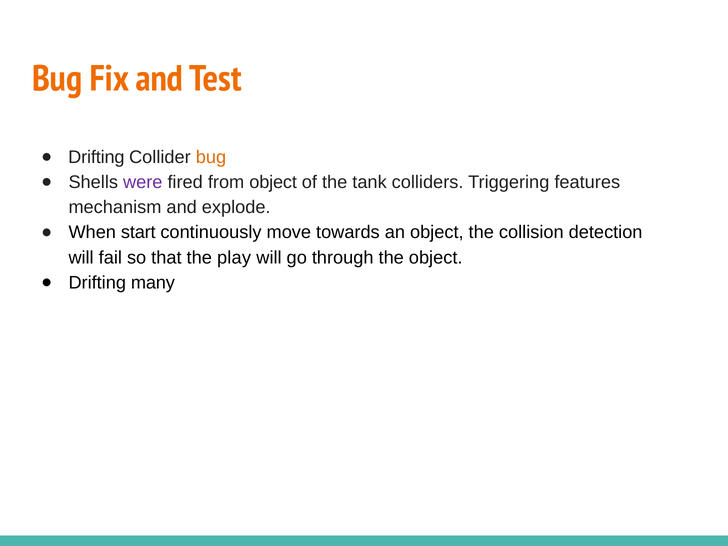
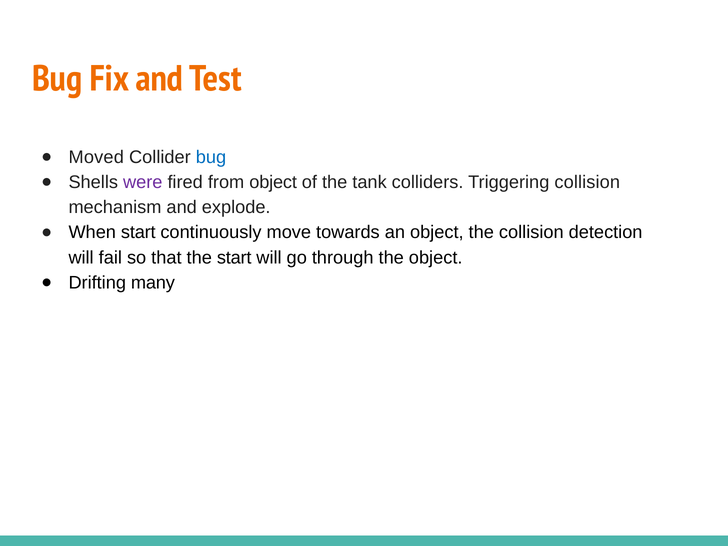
Drifting at (96, 157): Drifting -> Moved
bug at (211, 157) colour: orange -> blue
Triggering features: features -> collision
the play: play -> start
